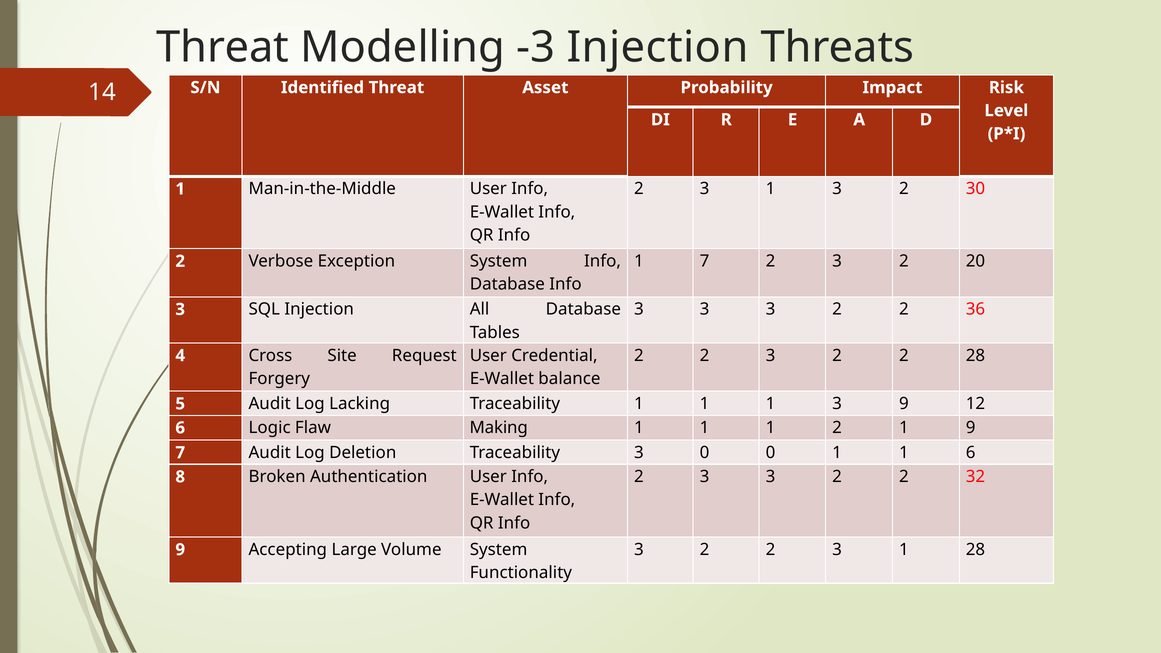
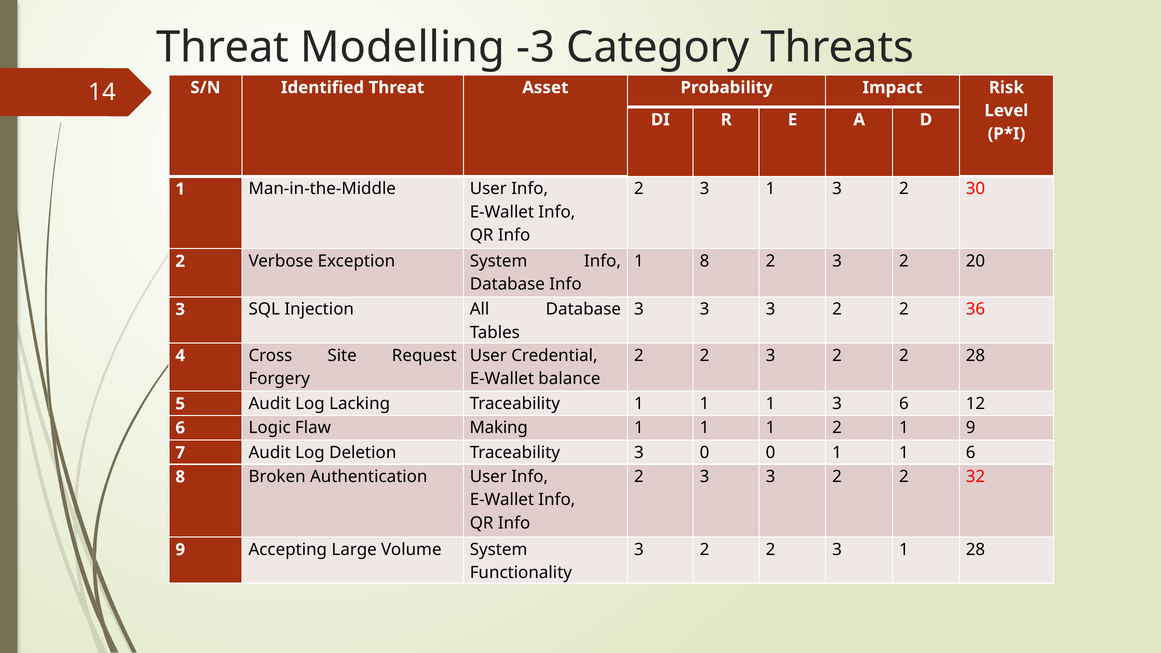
-3 Injection: Injection -> Category
1 7: 7 -> 8
3 9: 9 -> 6
